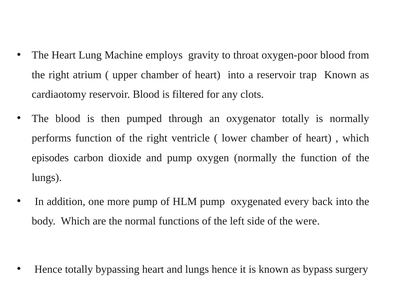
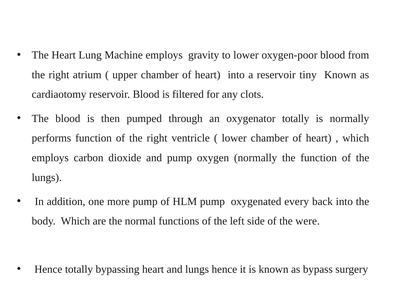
to throat: throat -> lower
trap: trap -> tiny
episodes at (50, 158): episodes -> employs
